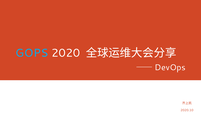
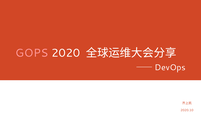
GOPS colour: light blue -> pink
